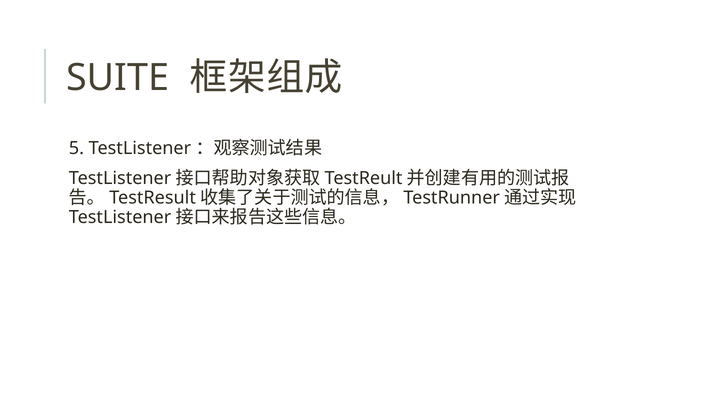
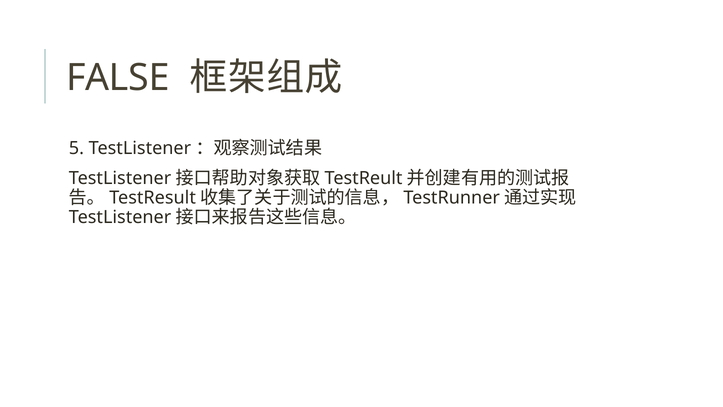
SUITE: SUITE -> FALSE
